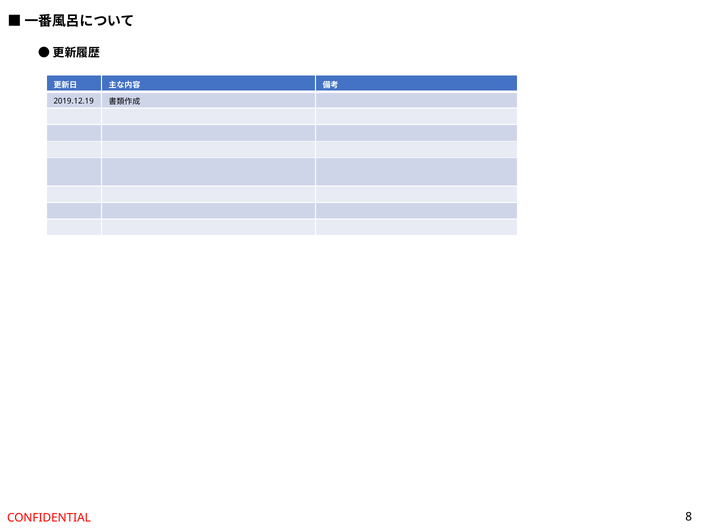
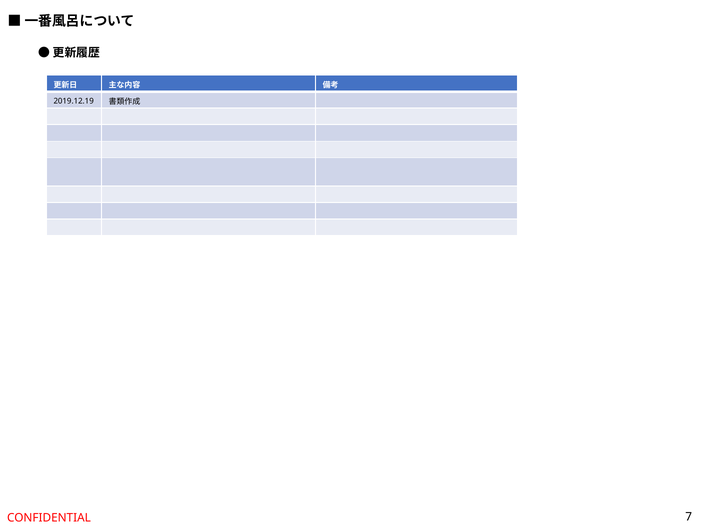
8: 8 -> 7
